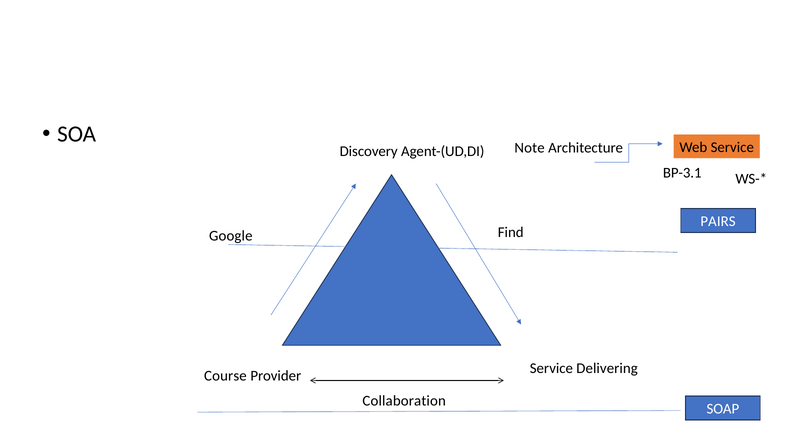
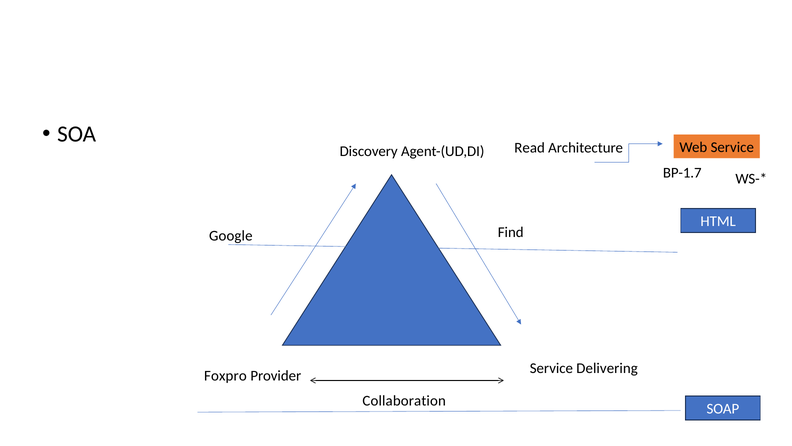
Note: Note -> Read
BP-3.1: BP-3.1 -> BP-1.7
PAIRS: PAIRS -> HTML
Course: Course -> Foxpro
